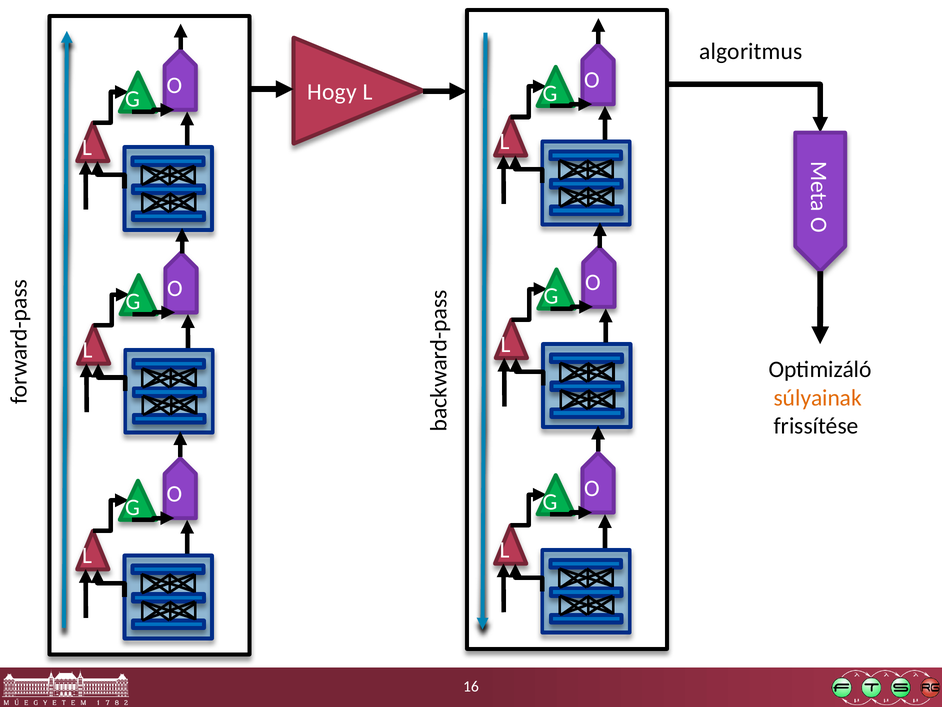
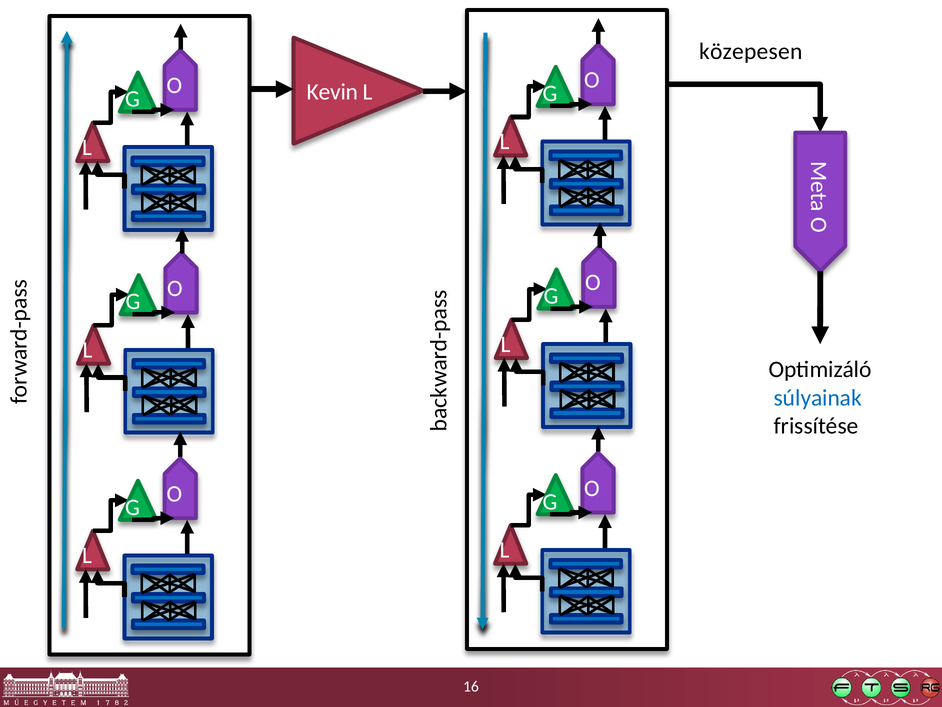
algoritmus: algoritmus -> közepesen
Hogy: Hogy -> Kevin
súlyainak colour: orange -> blue
